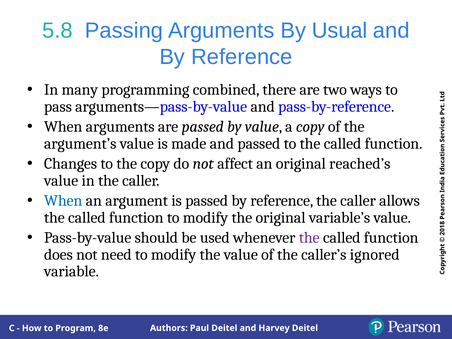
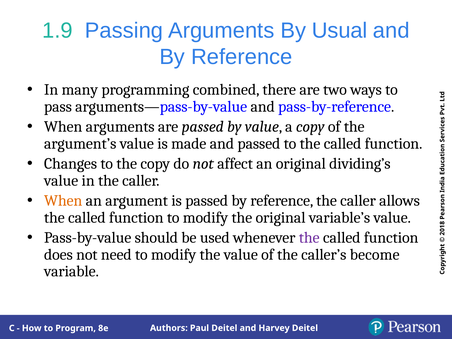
5.8: 5.8 -> 1.9
reached’s: reached’s -> dividing’s
When at (63, 201) colour: blue -> orange
ignored: ignored -> become
